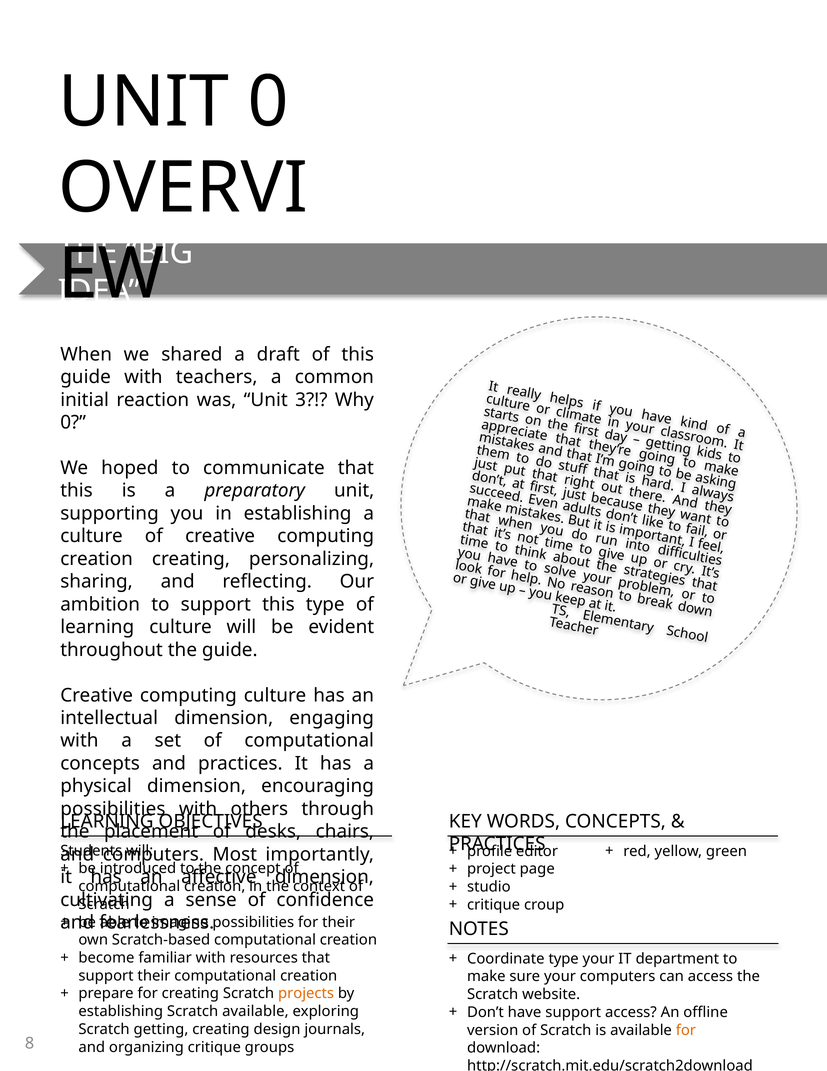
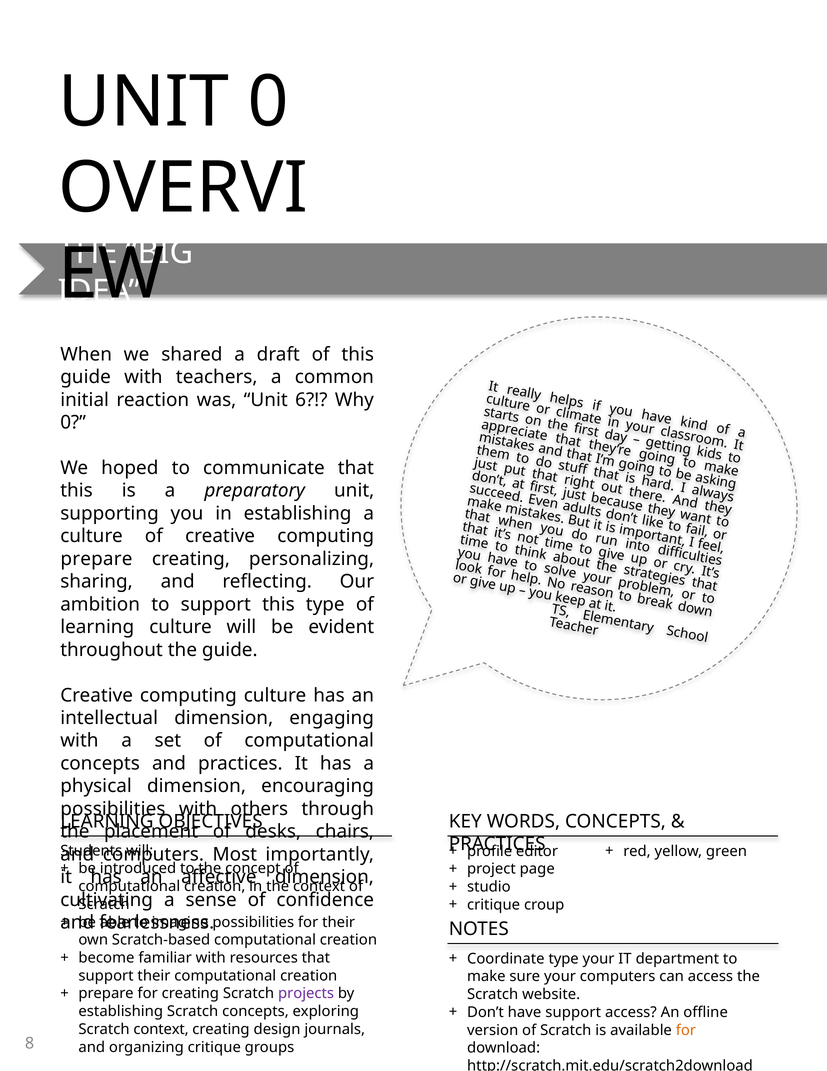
3: 3 -> 6
creation at (97, 558): creation -> prepare
projects colour: orange -> purple
Scratch available: available -> concepts
Scratch getting: getting -> context
